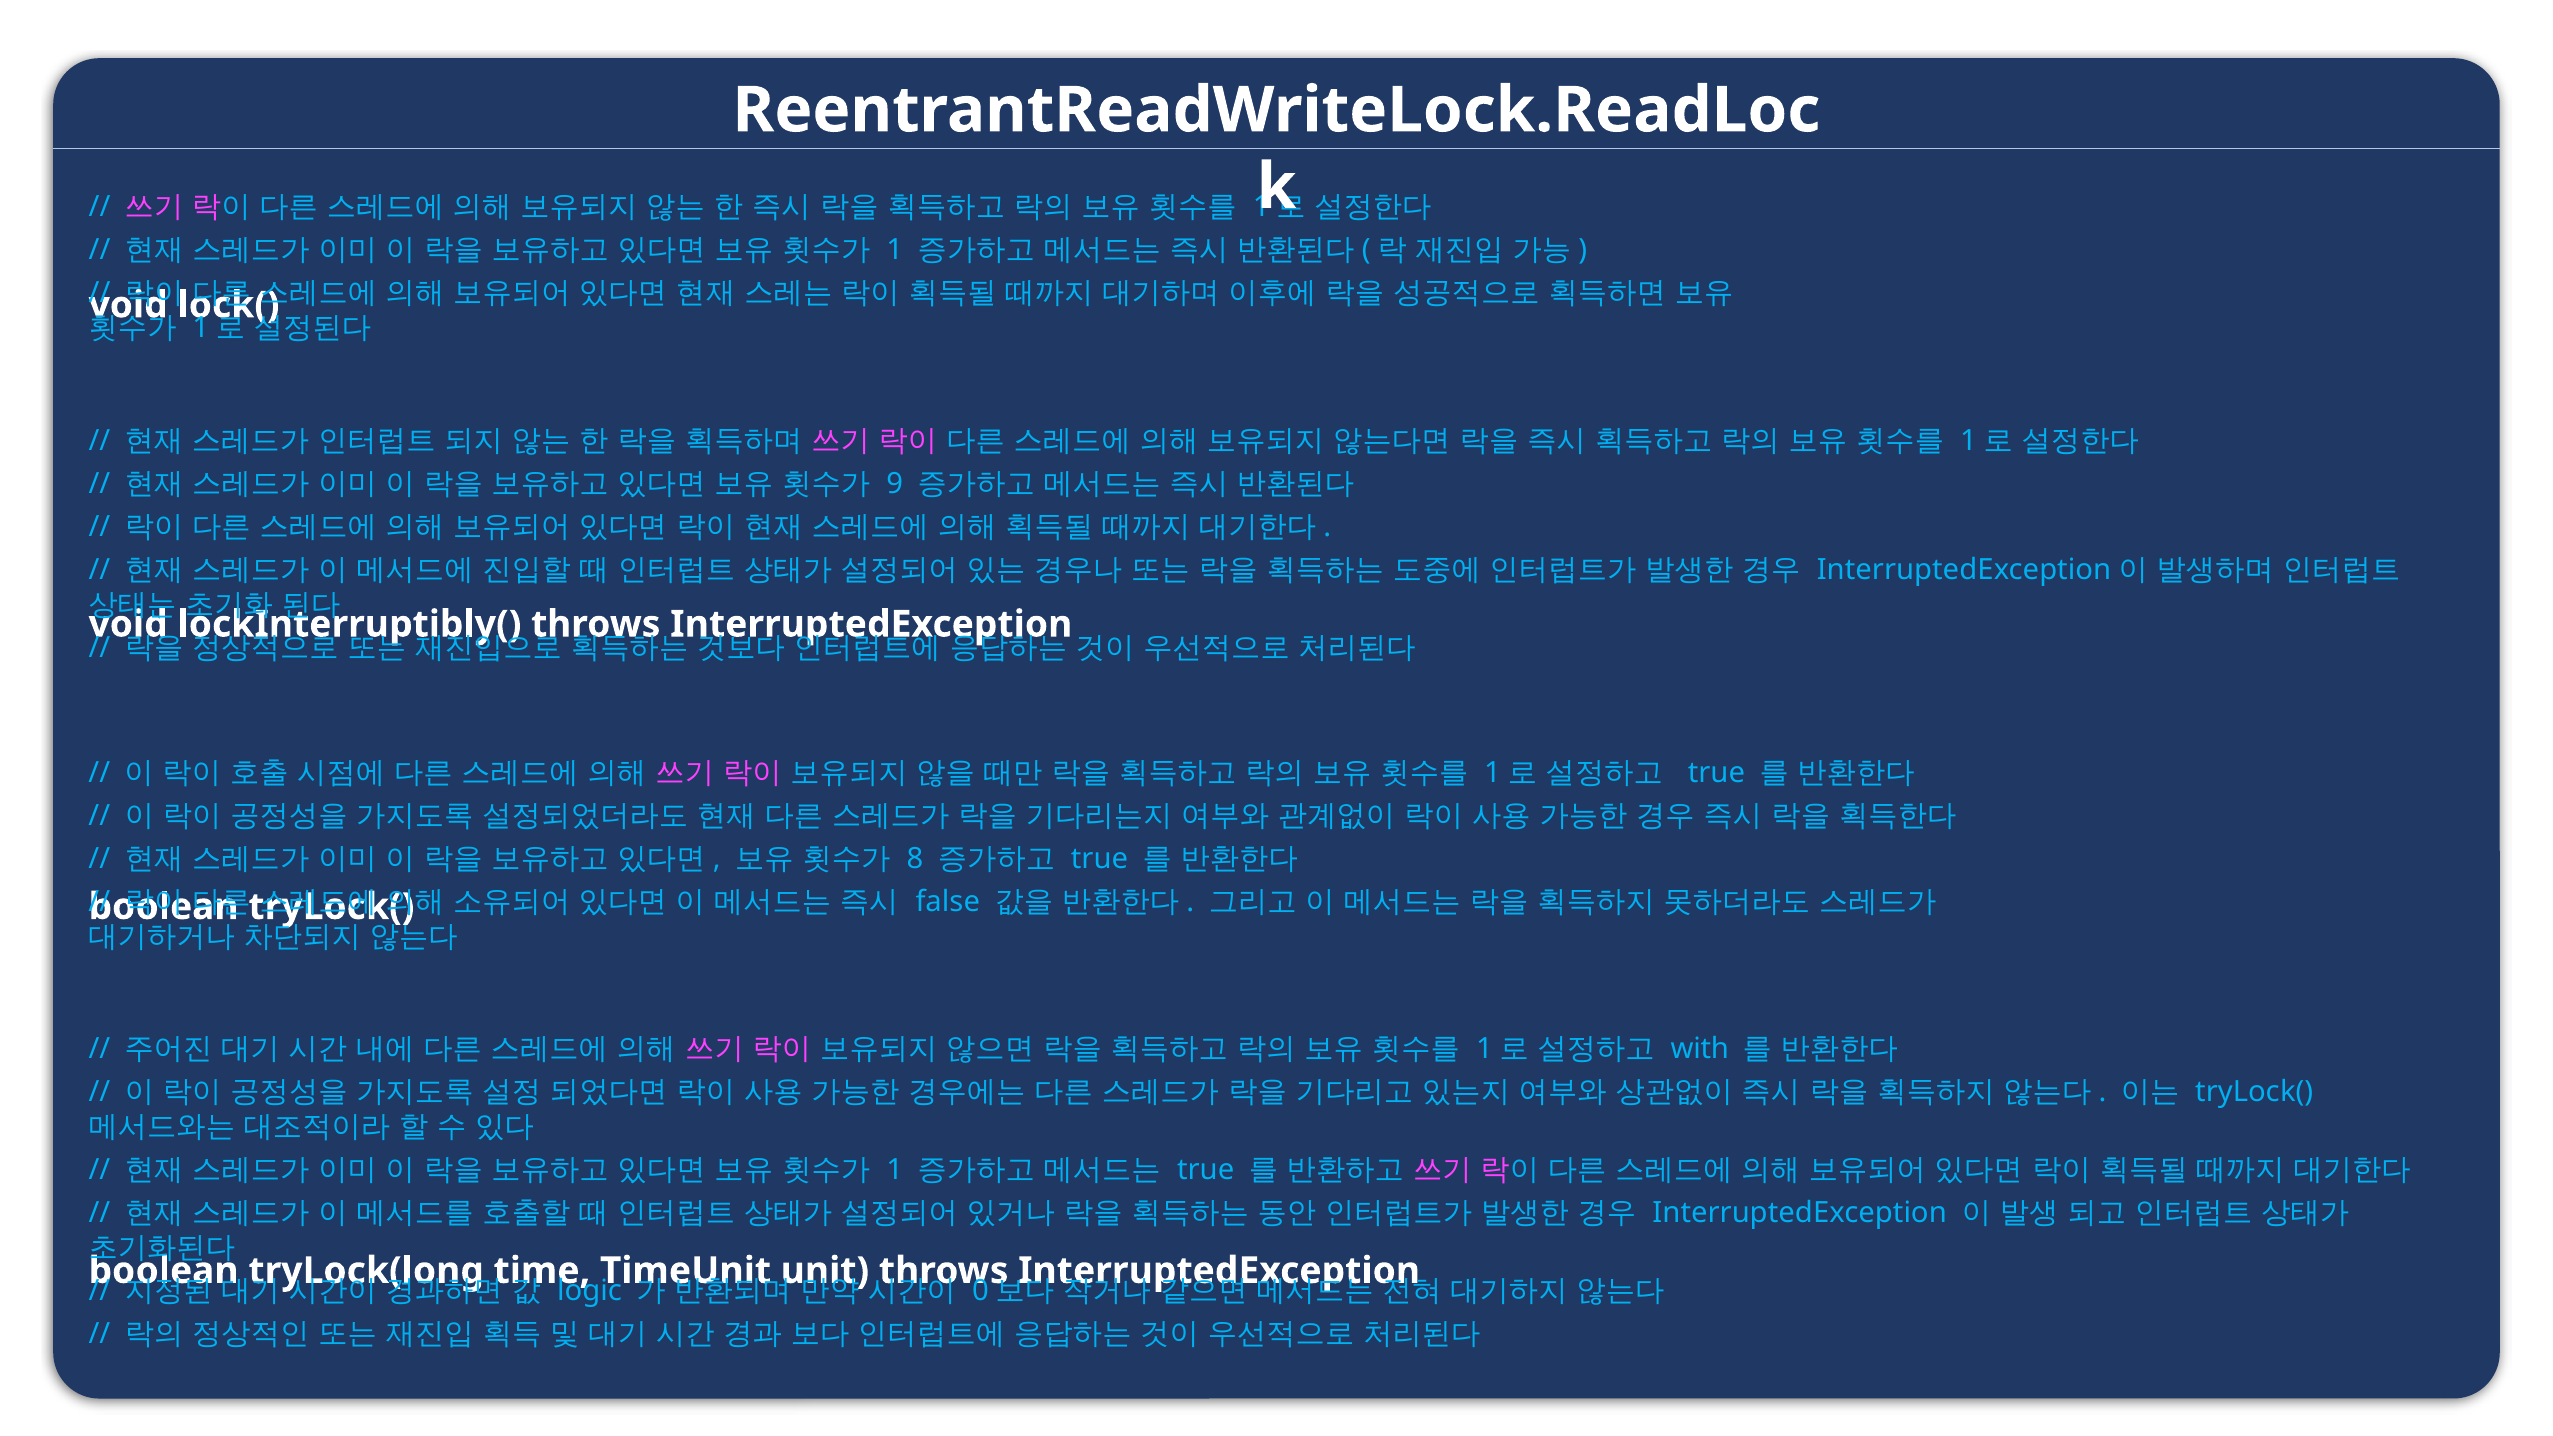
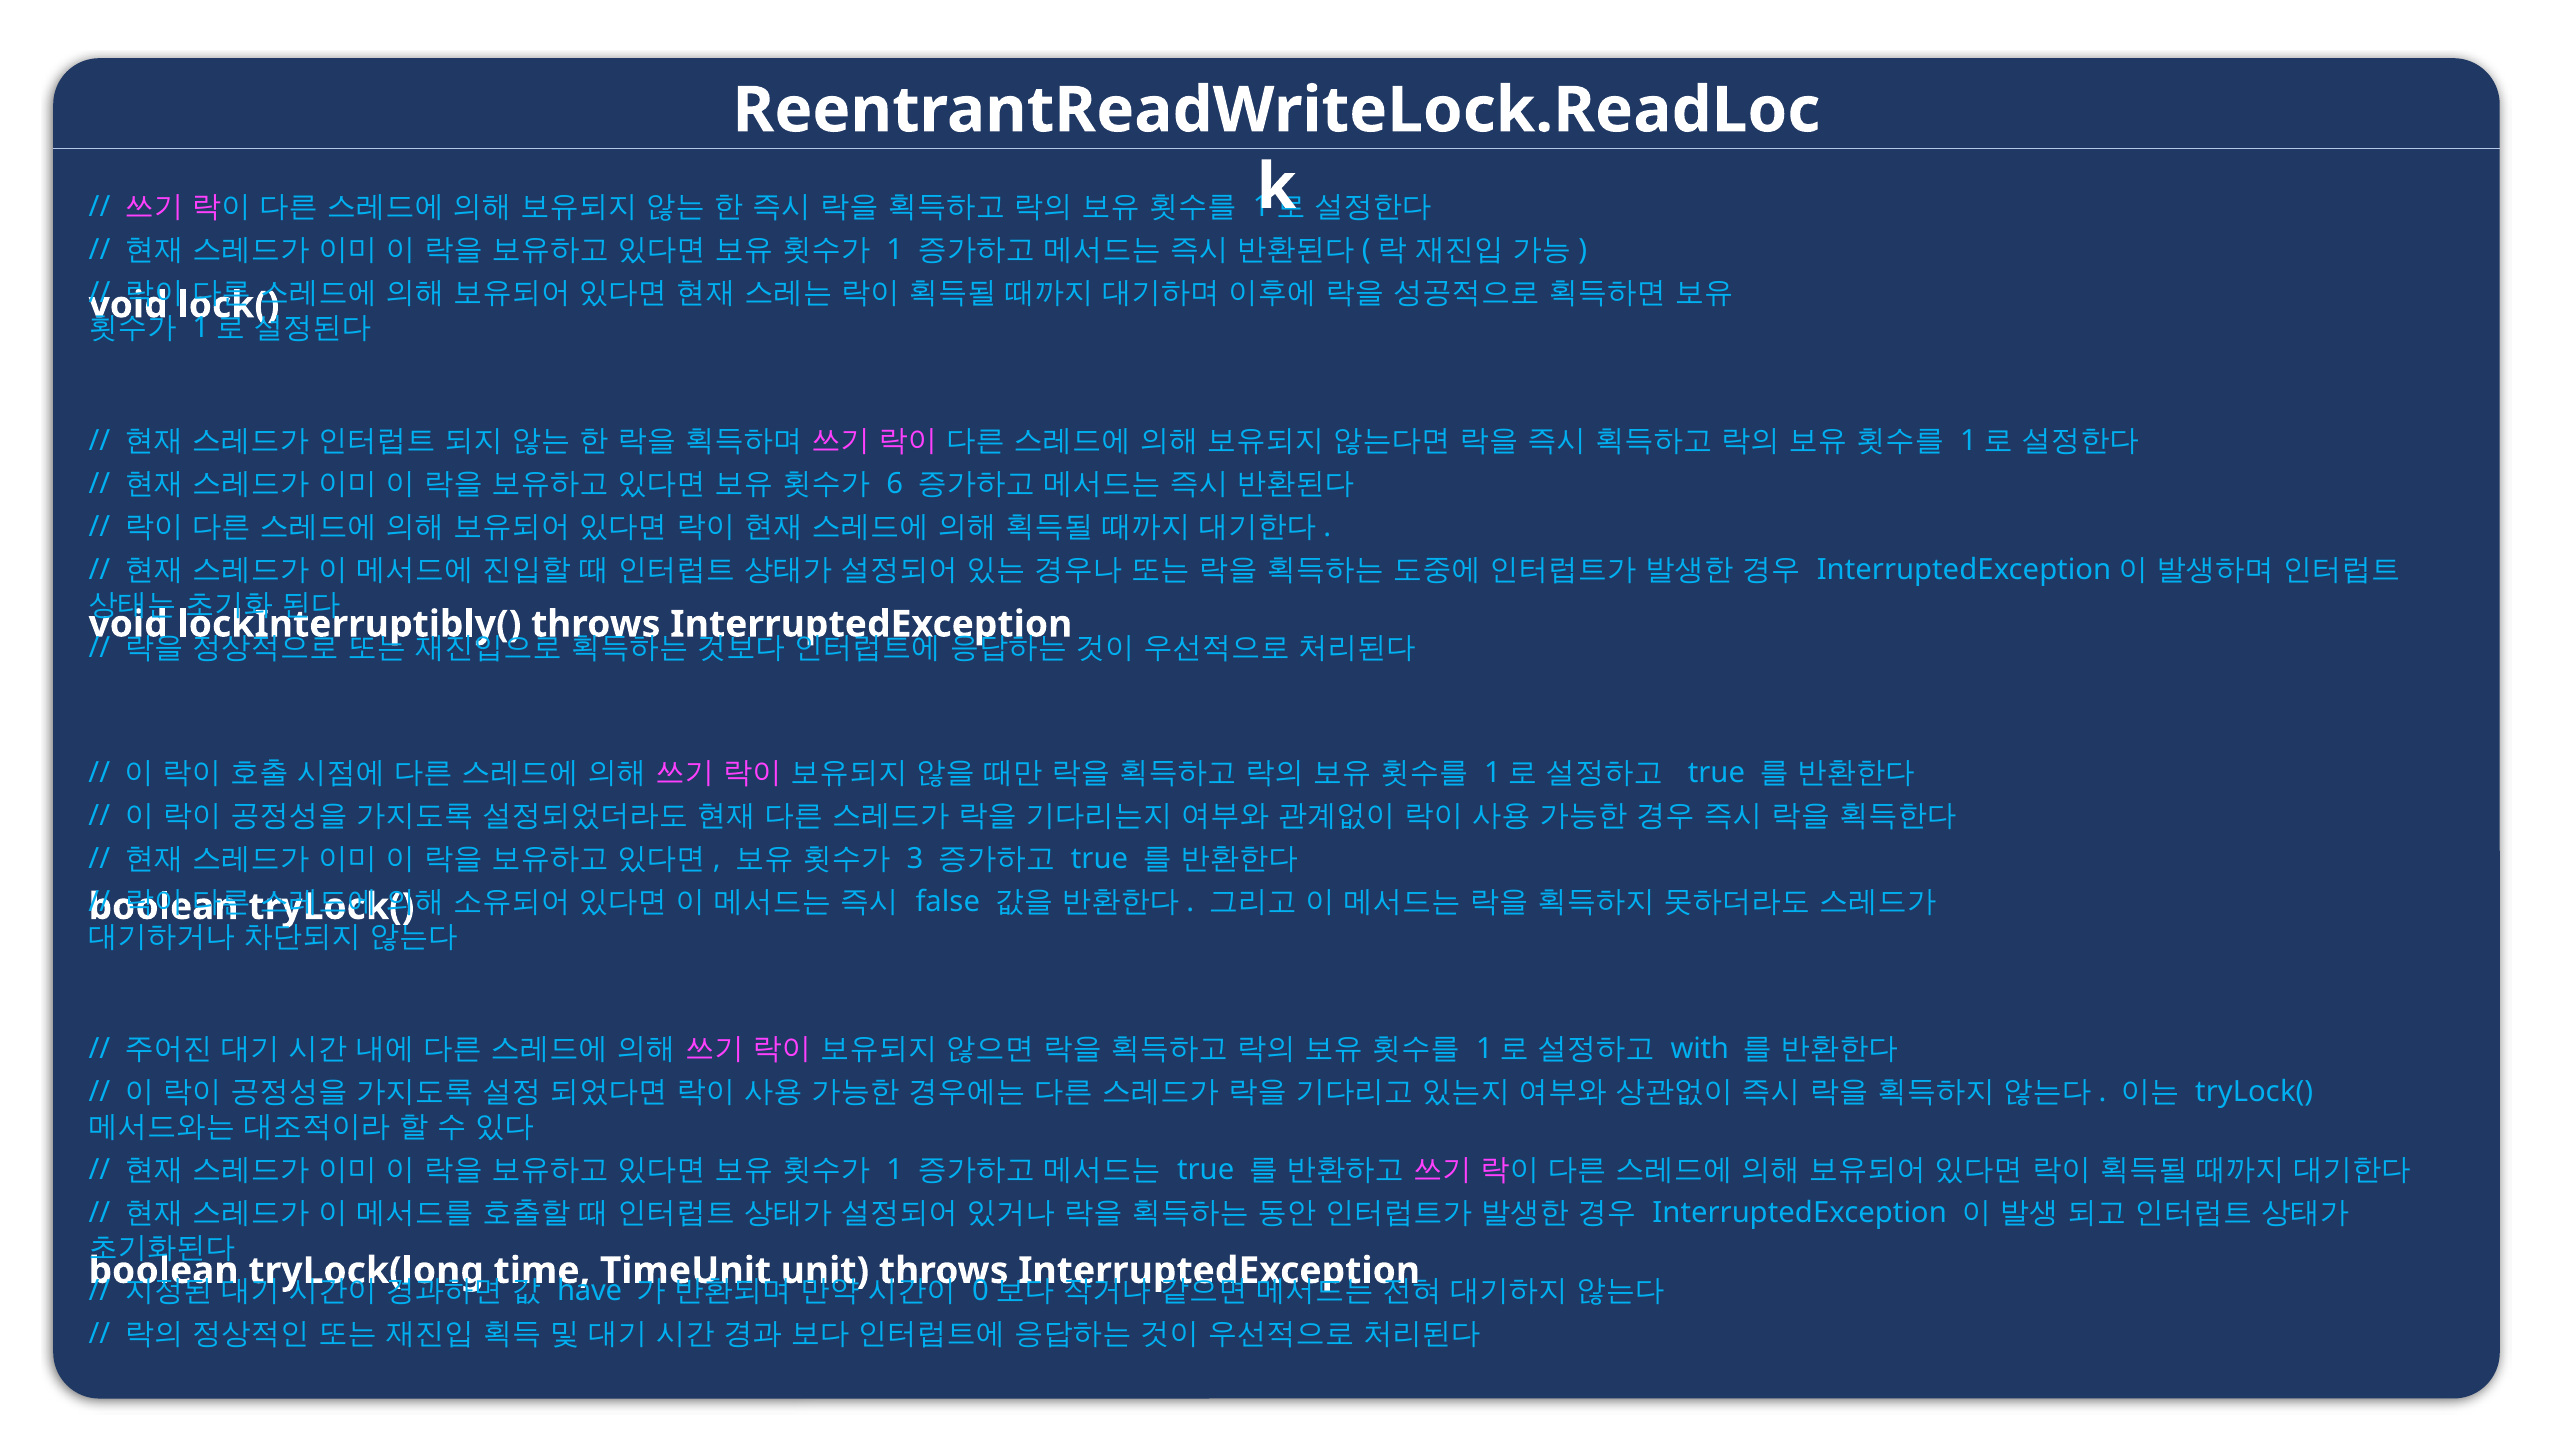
9: 9 -> 6
8: 8 -> 3
logic: logic -> have
